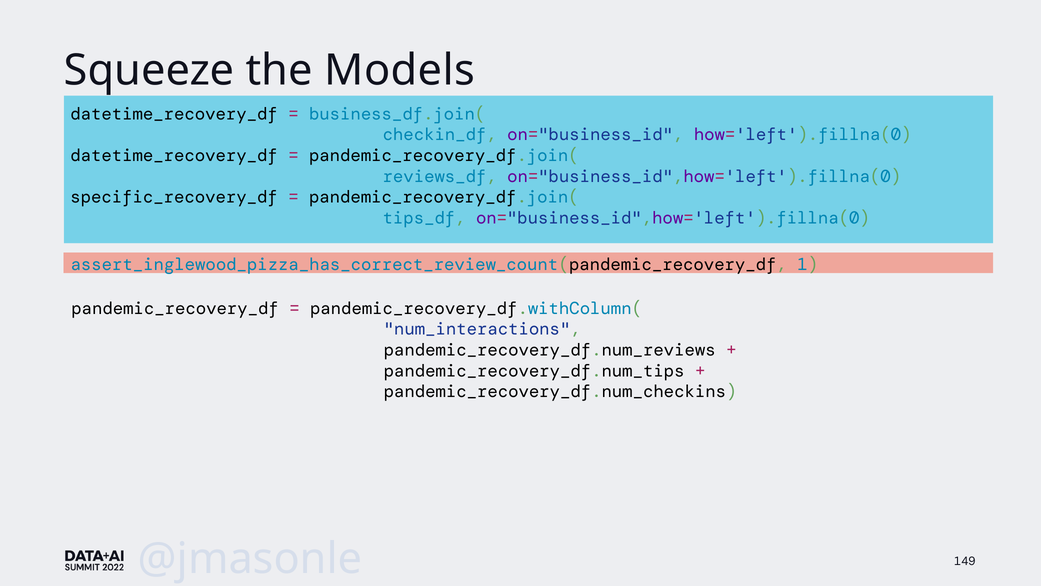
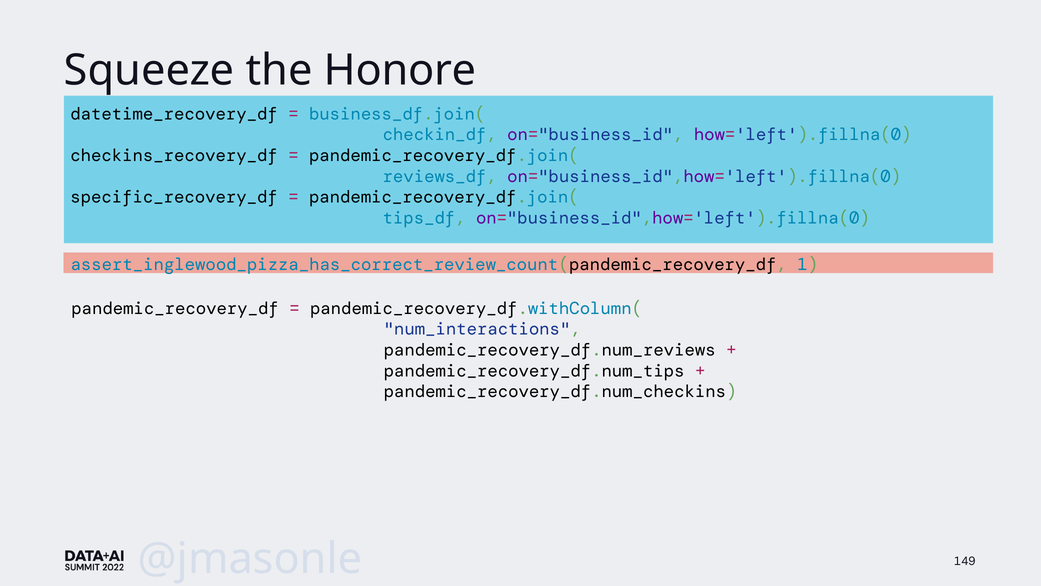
Models: Models -> Honore
datetime_recovery_df at (174, 155): datetime_recovery_df -> checkins_recovery_df
